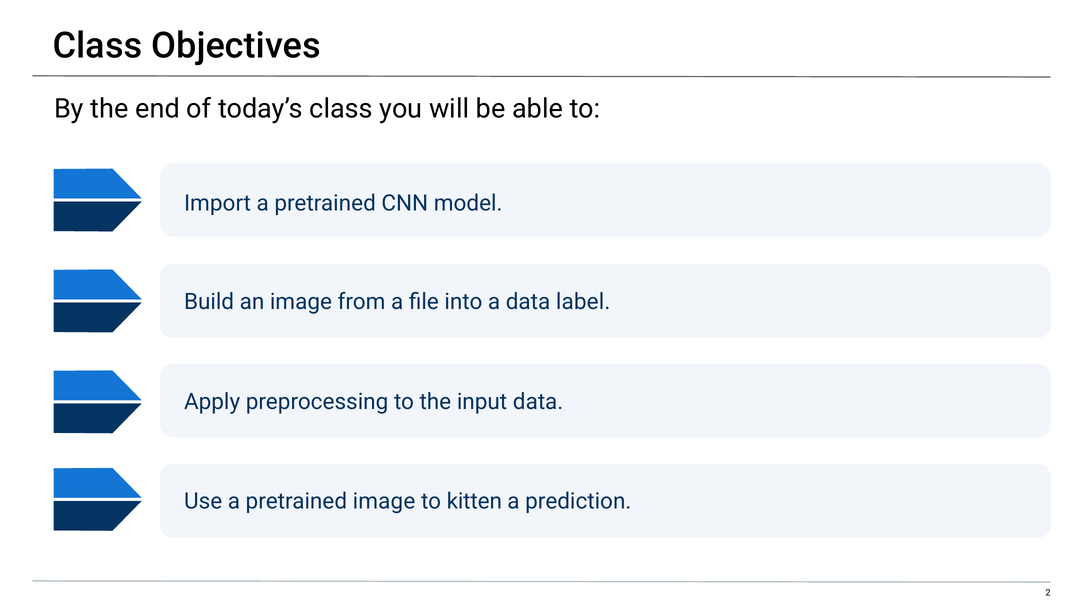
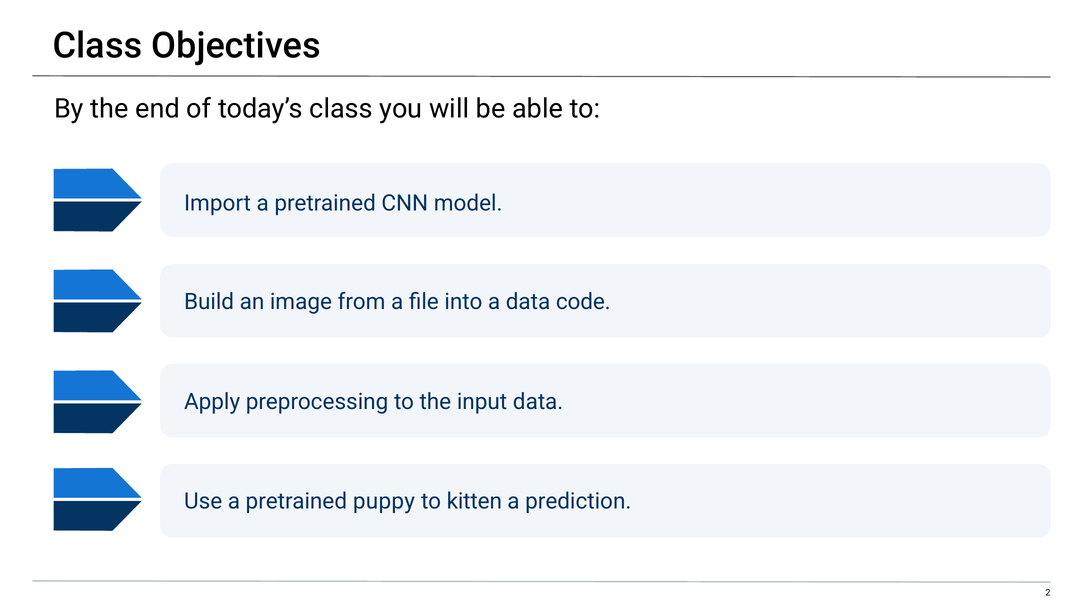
label: label -> code
pretrained image: image -> puppy
